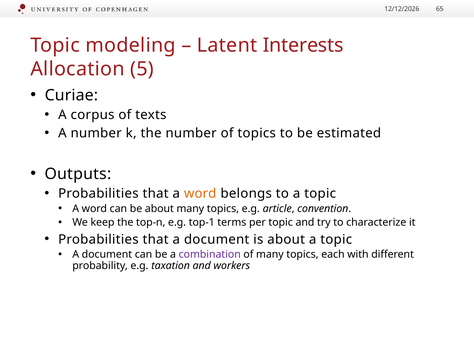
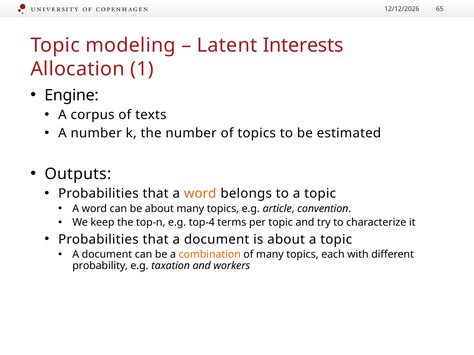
5: 5 -> 1
Curiae: Curiae -> Engine
top-1: top-1 -> top-4
combination colour: purple -> orange
